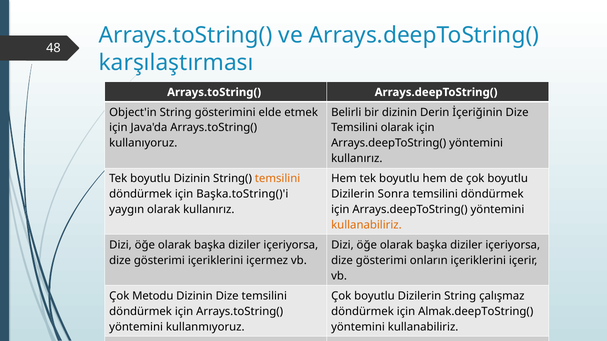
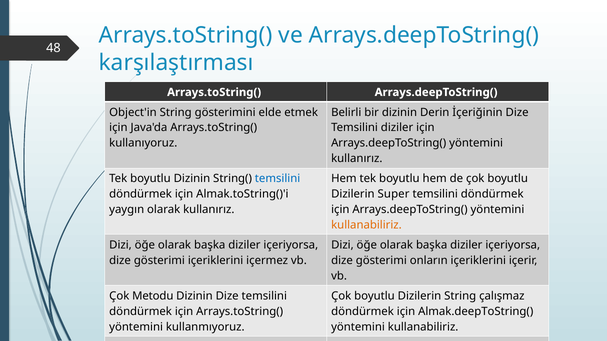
Temsilini olarak: olarak -> diziler
temsilini at (278, 179) colour: orange -> blue
Başka.toString()'i: Başka.toString()'i -> Almak.toString()'i
Sonra: Sonra -> Super
